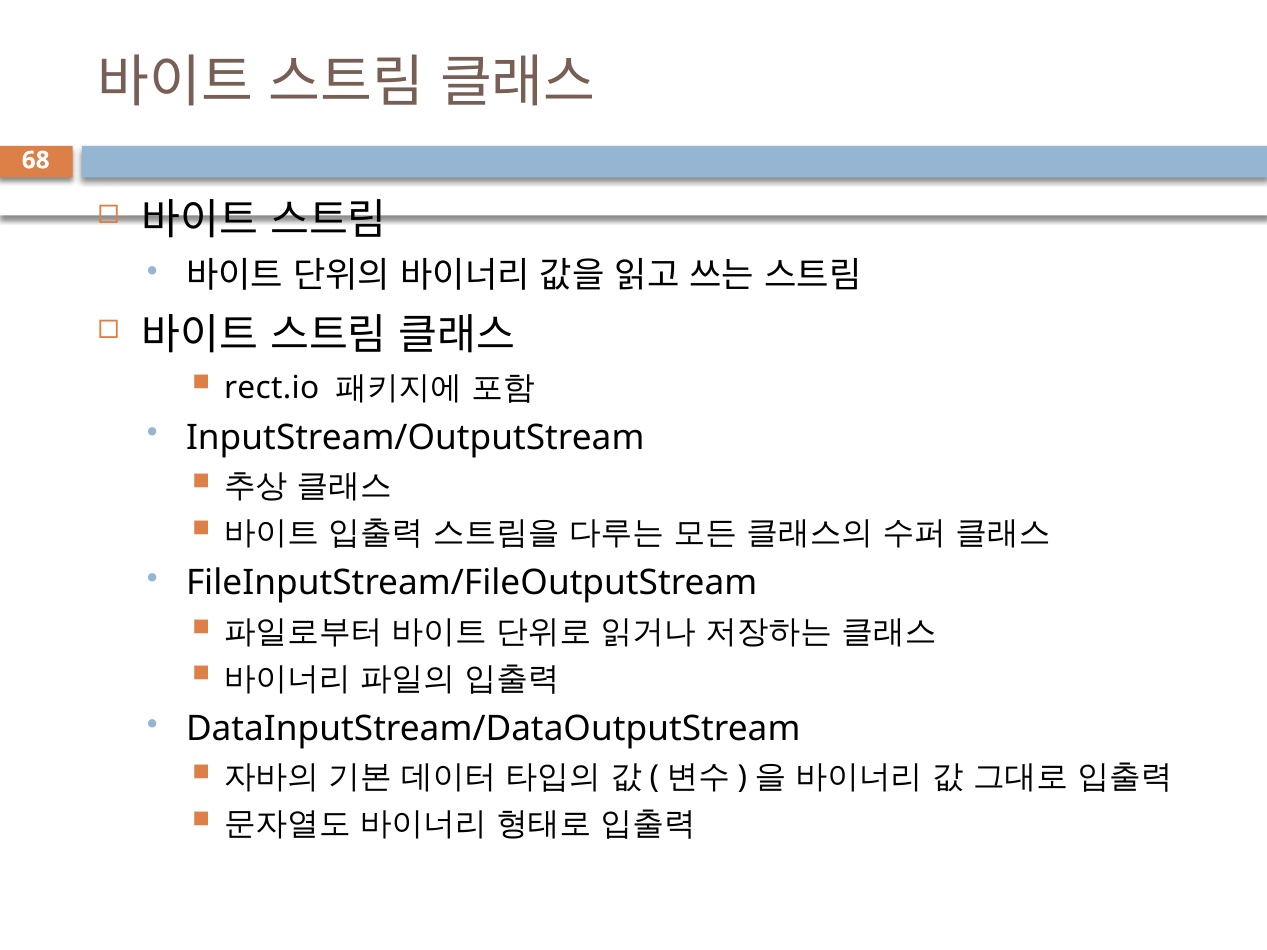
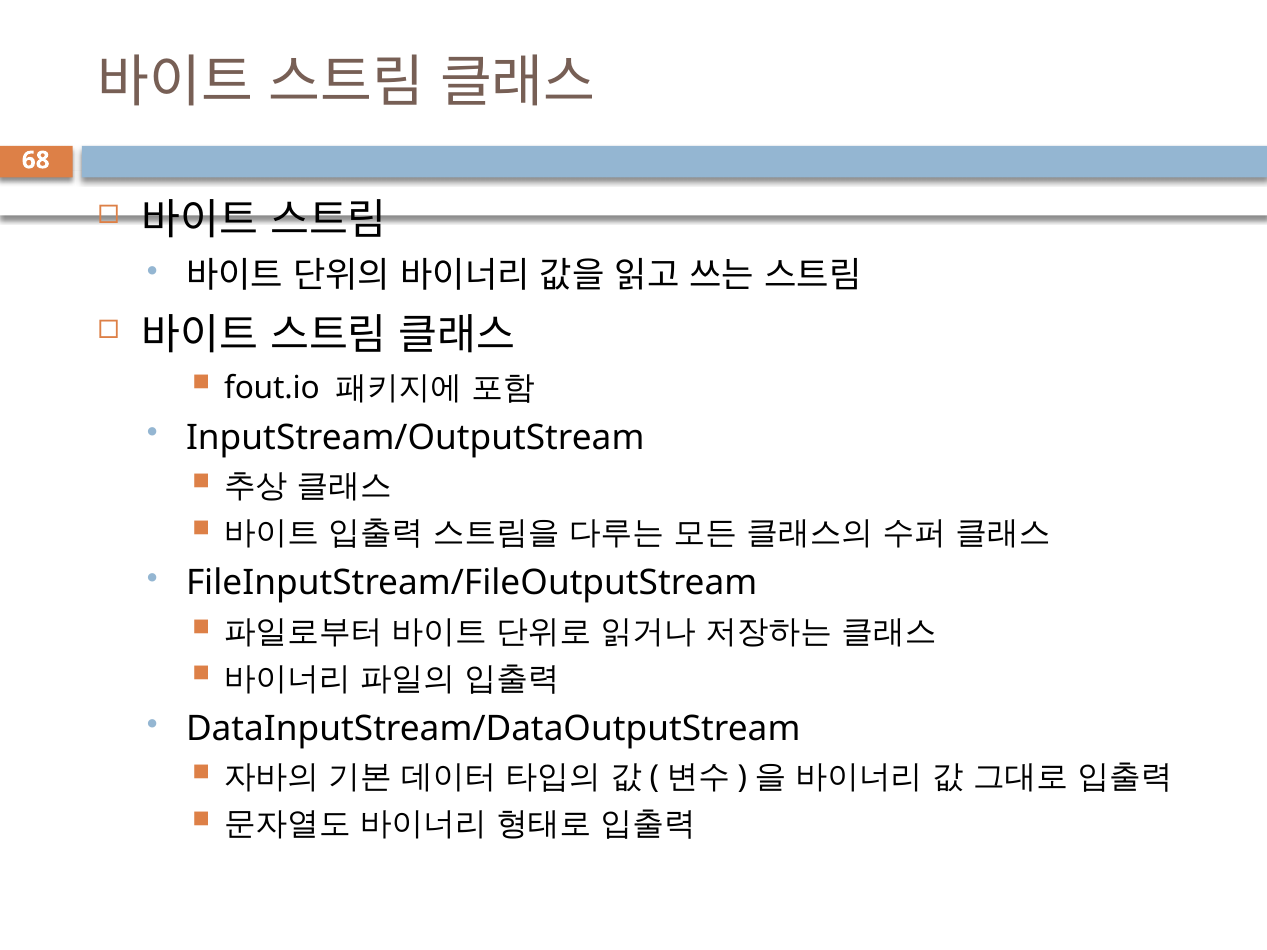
rect.io: rect.io -> fout.io
